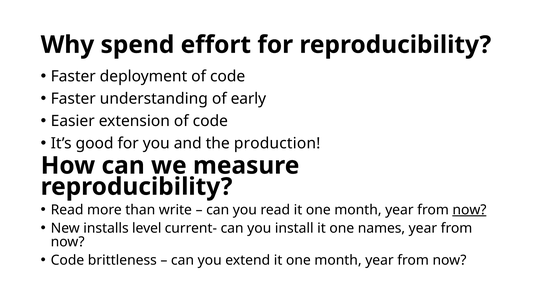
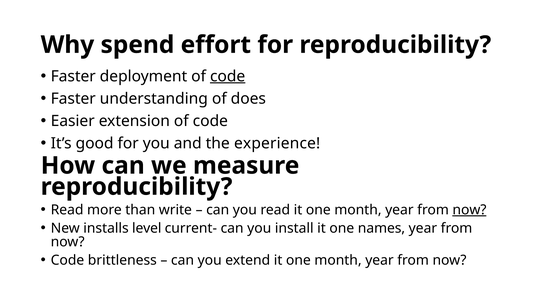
code at (228, 76) underline: none -> present
early: early -> does
production: production -> experience
